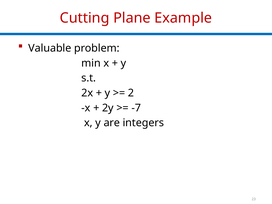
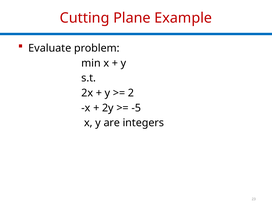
Valuable: Valuable -> Evaluate
-7: -7 -> -5
